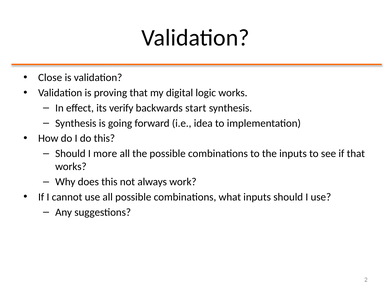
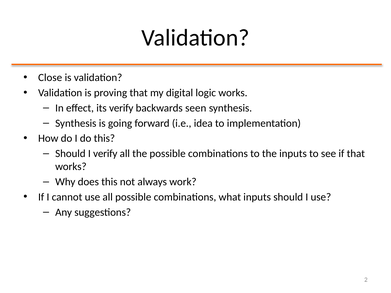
start: start -> seen
I more: more -> verify
